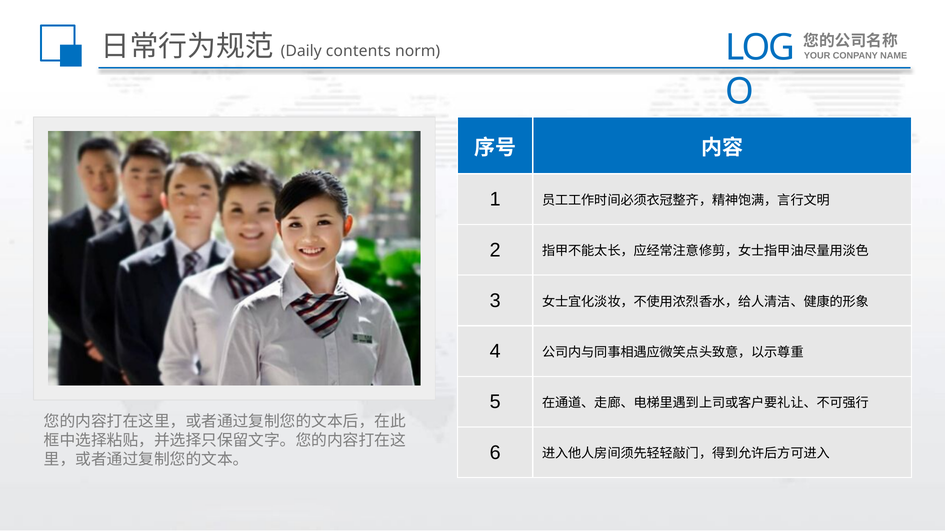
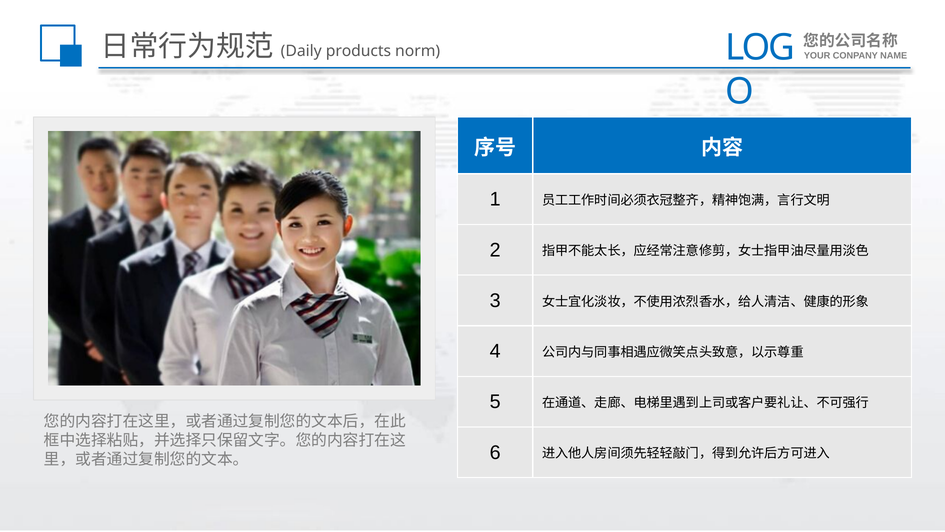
contents: contents -> products
